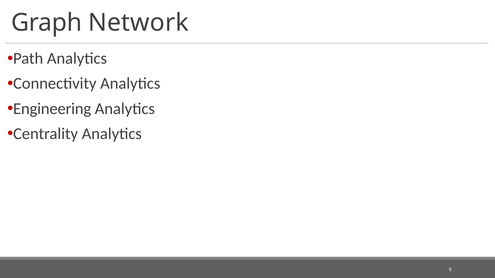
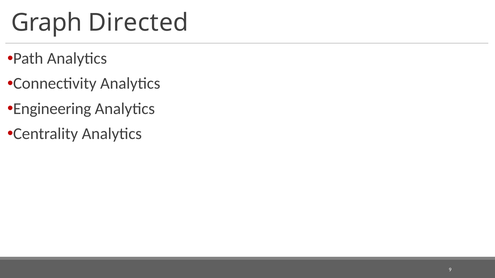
Network: Network -> Directed
